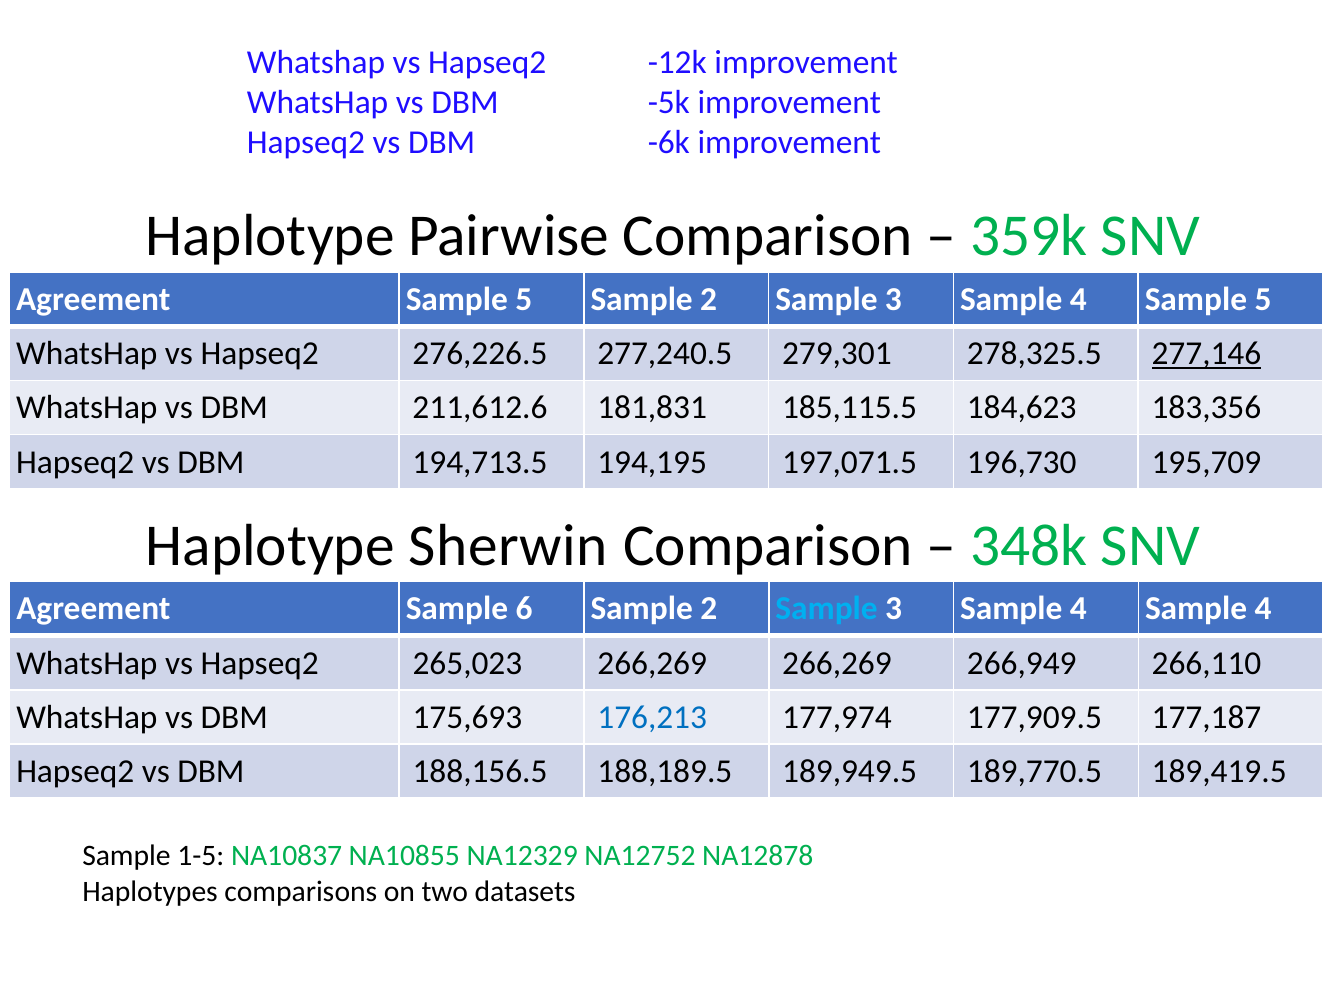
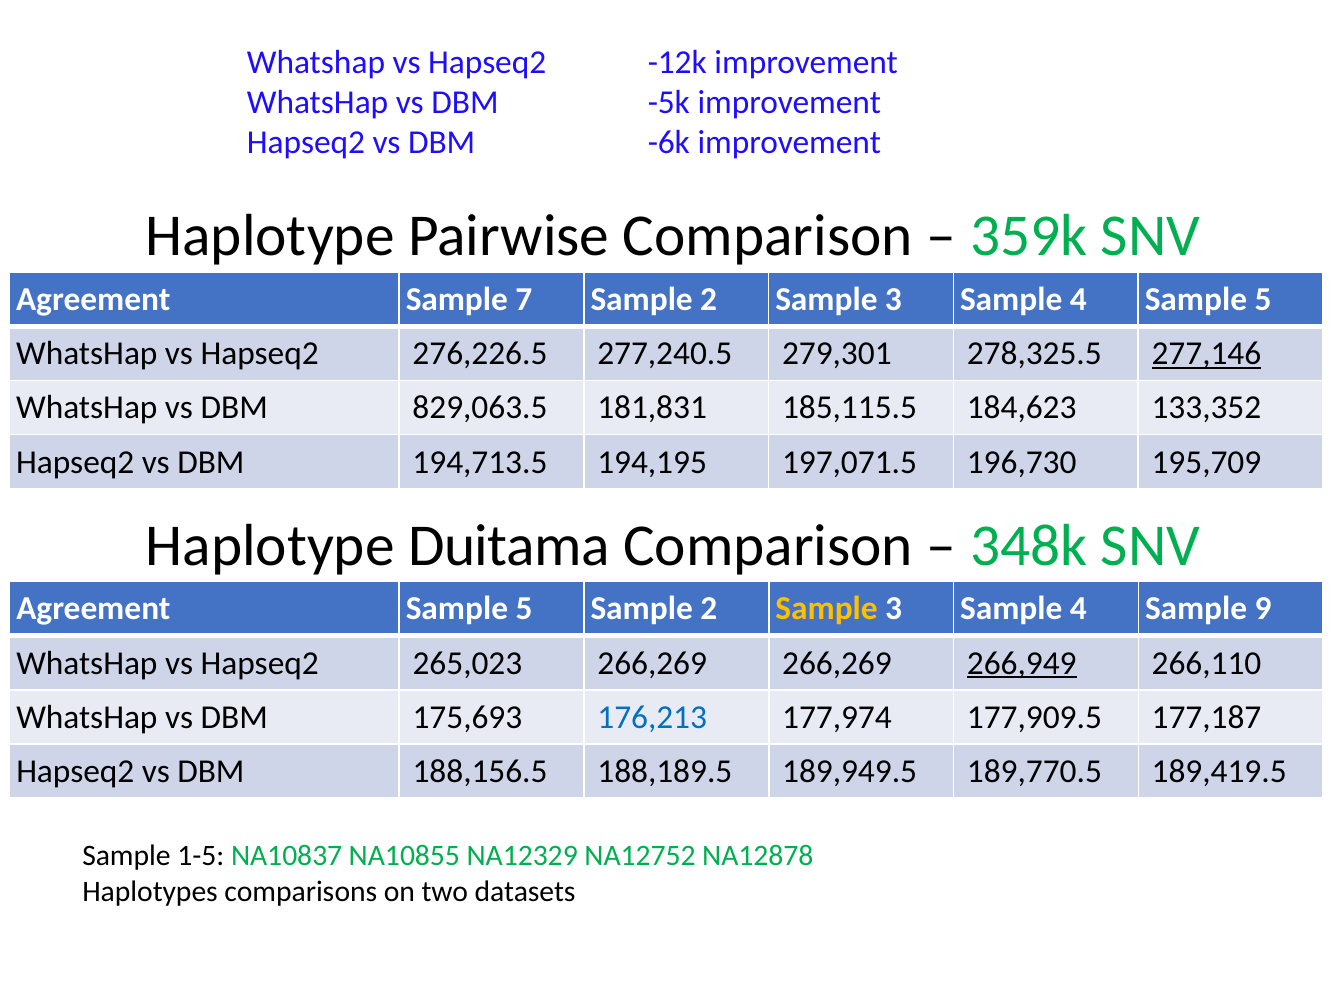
Agreement Sample 5: 5 -> 7
211,612.6: 211,612.6 -> 829,063.5
183,356: 183,356 -> 133,352
Sherwin: Sherwin -> Duitama
Agreement Sample 6: 6 -> 5
Sample at (827, 609) colour: light blue -> yellow
4 Sample 4: 4 -> 9
266,949 underline: none -> present
